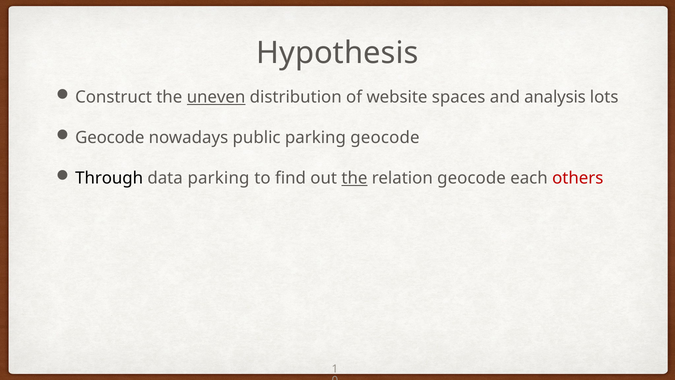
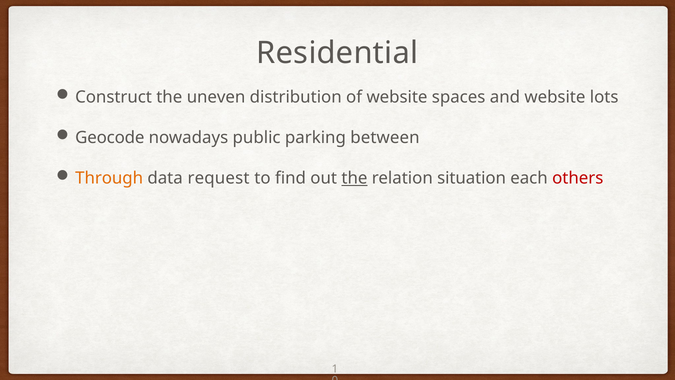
Hypothesis: Hypothesis -> Residential
uneven underline: present -> none
and analysis: analysis -> website
parking geocode: geocode -> between
Through colour: black -> orange
data parking: parking -> request
relation geocode: geocode -> situation
